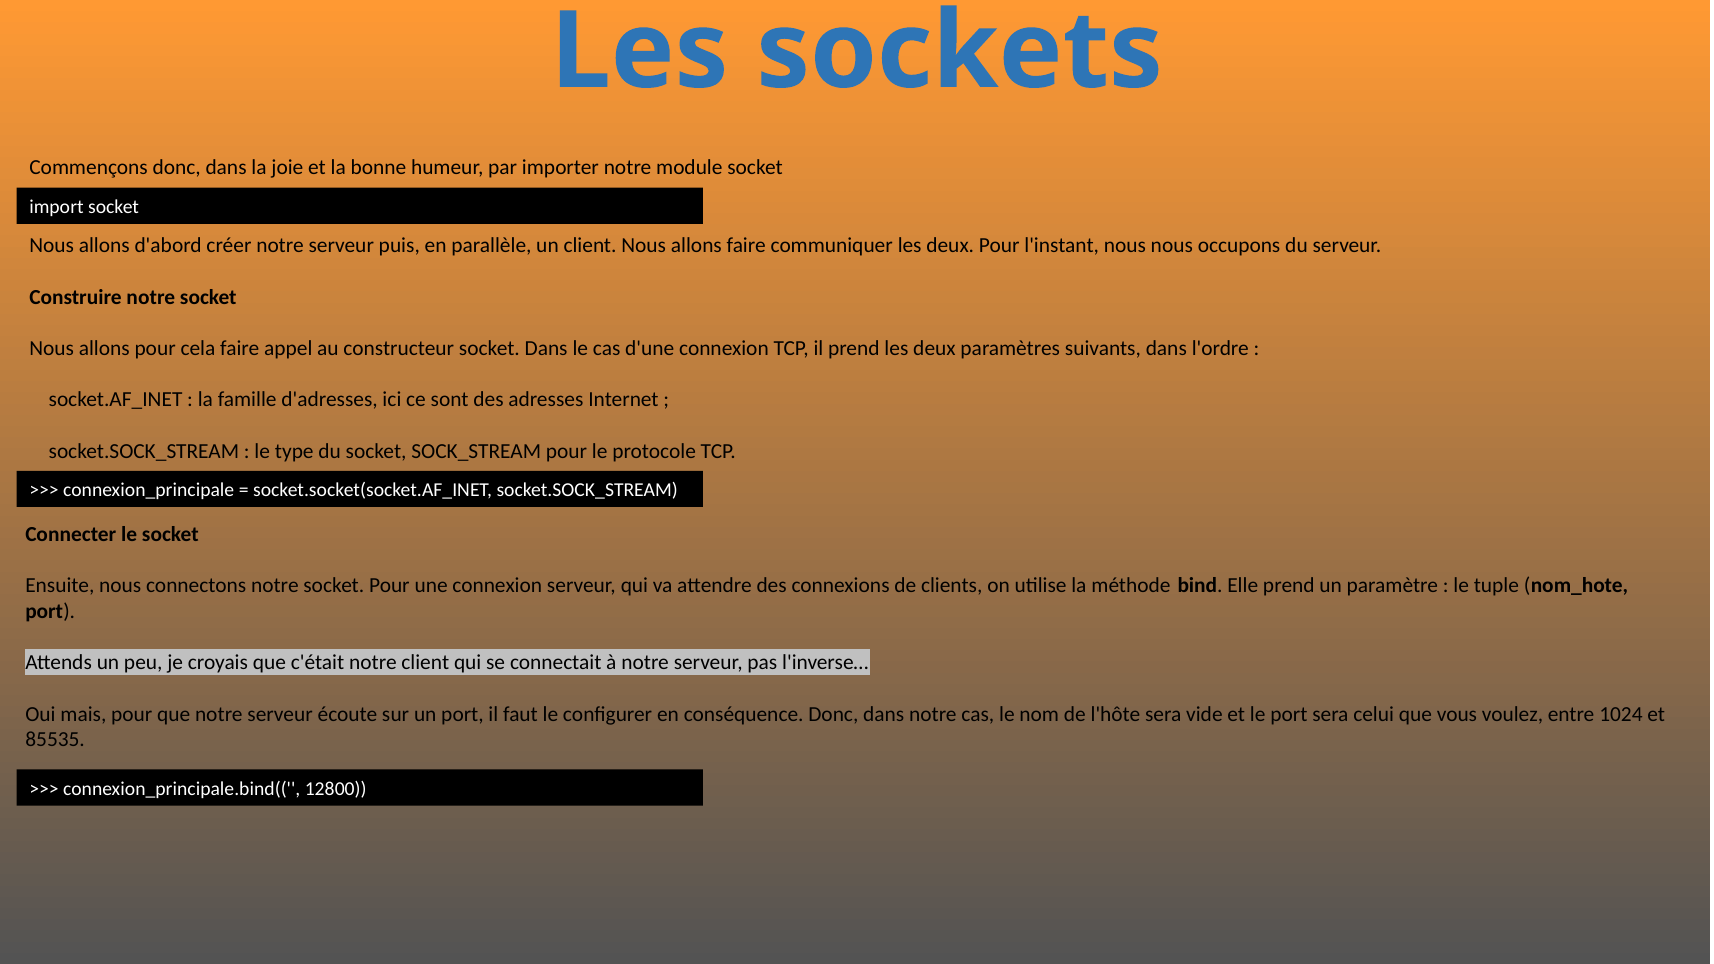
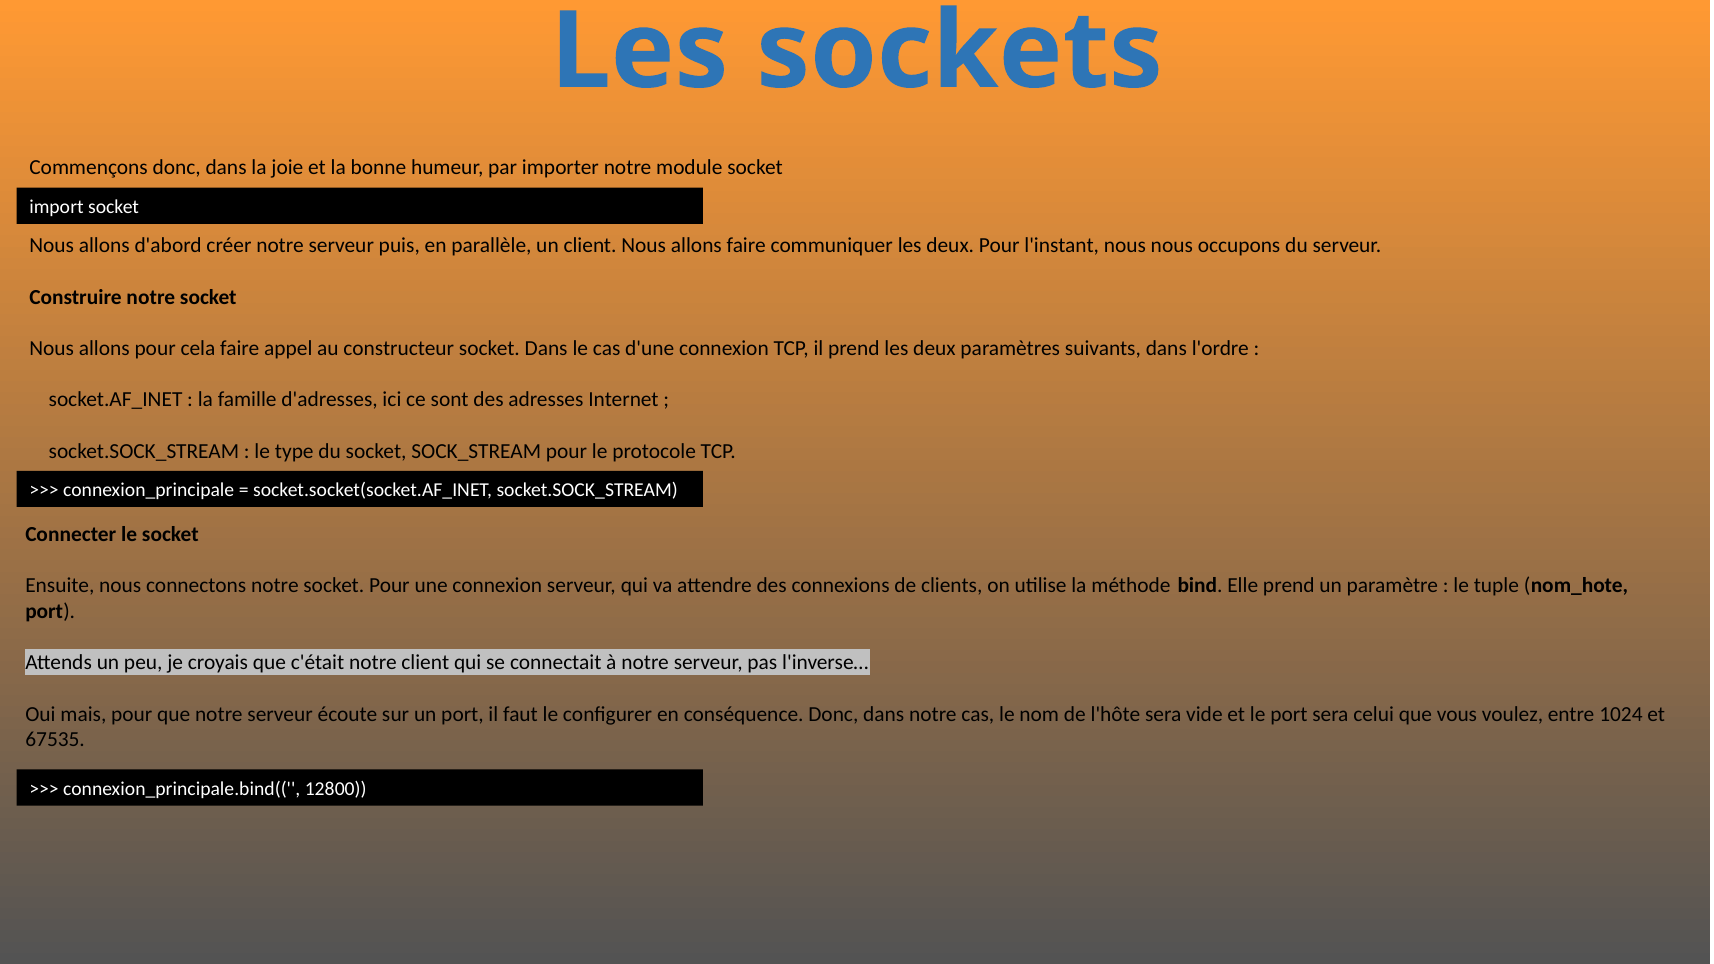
85535: 85535 -> 67535
